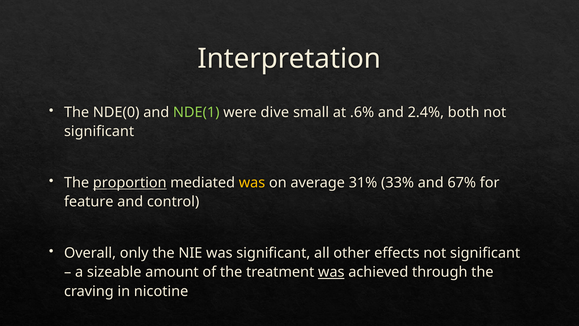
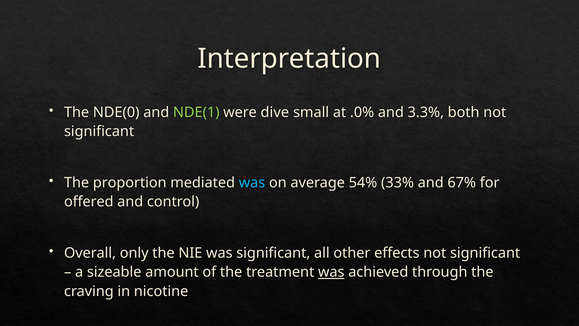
.6%: .6% -> .0%
2.4%: 2.4% -> 3.3%
proportion underline: present -> none
was at (252, 183) colour: yellow -> light blue
31%: 31% -> 54%
feature: feature -> offered
